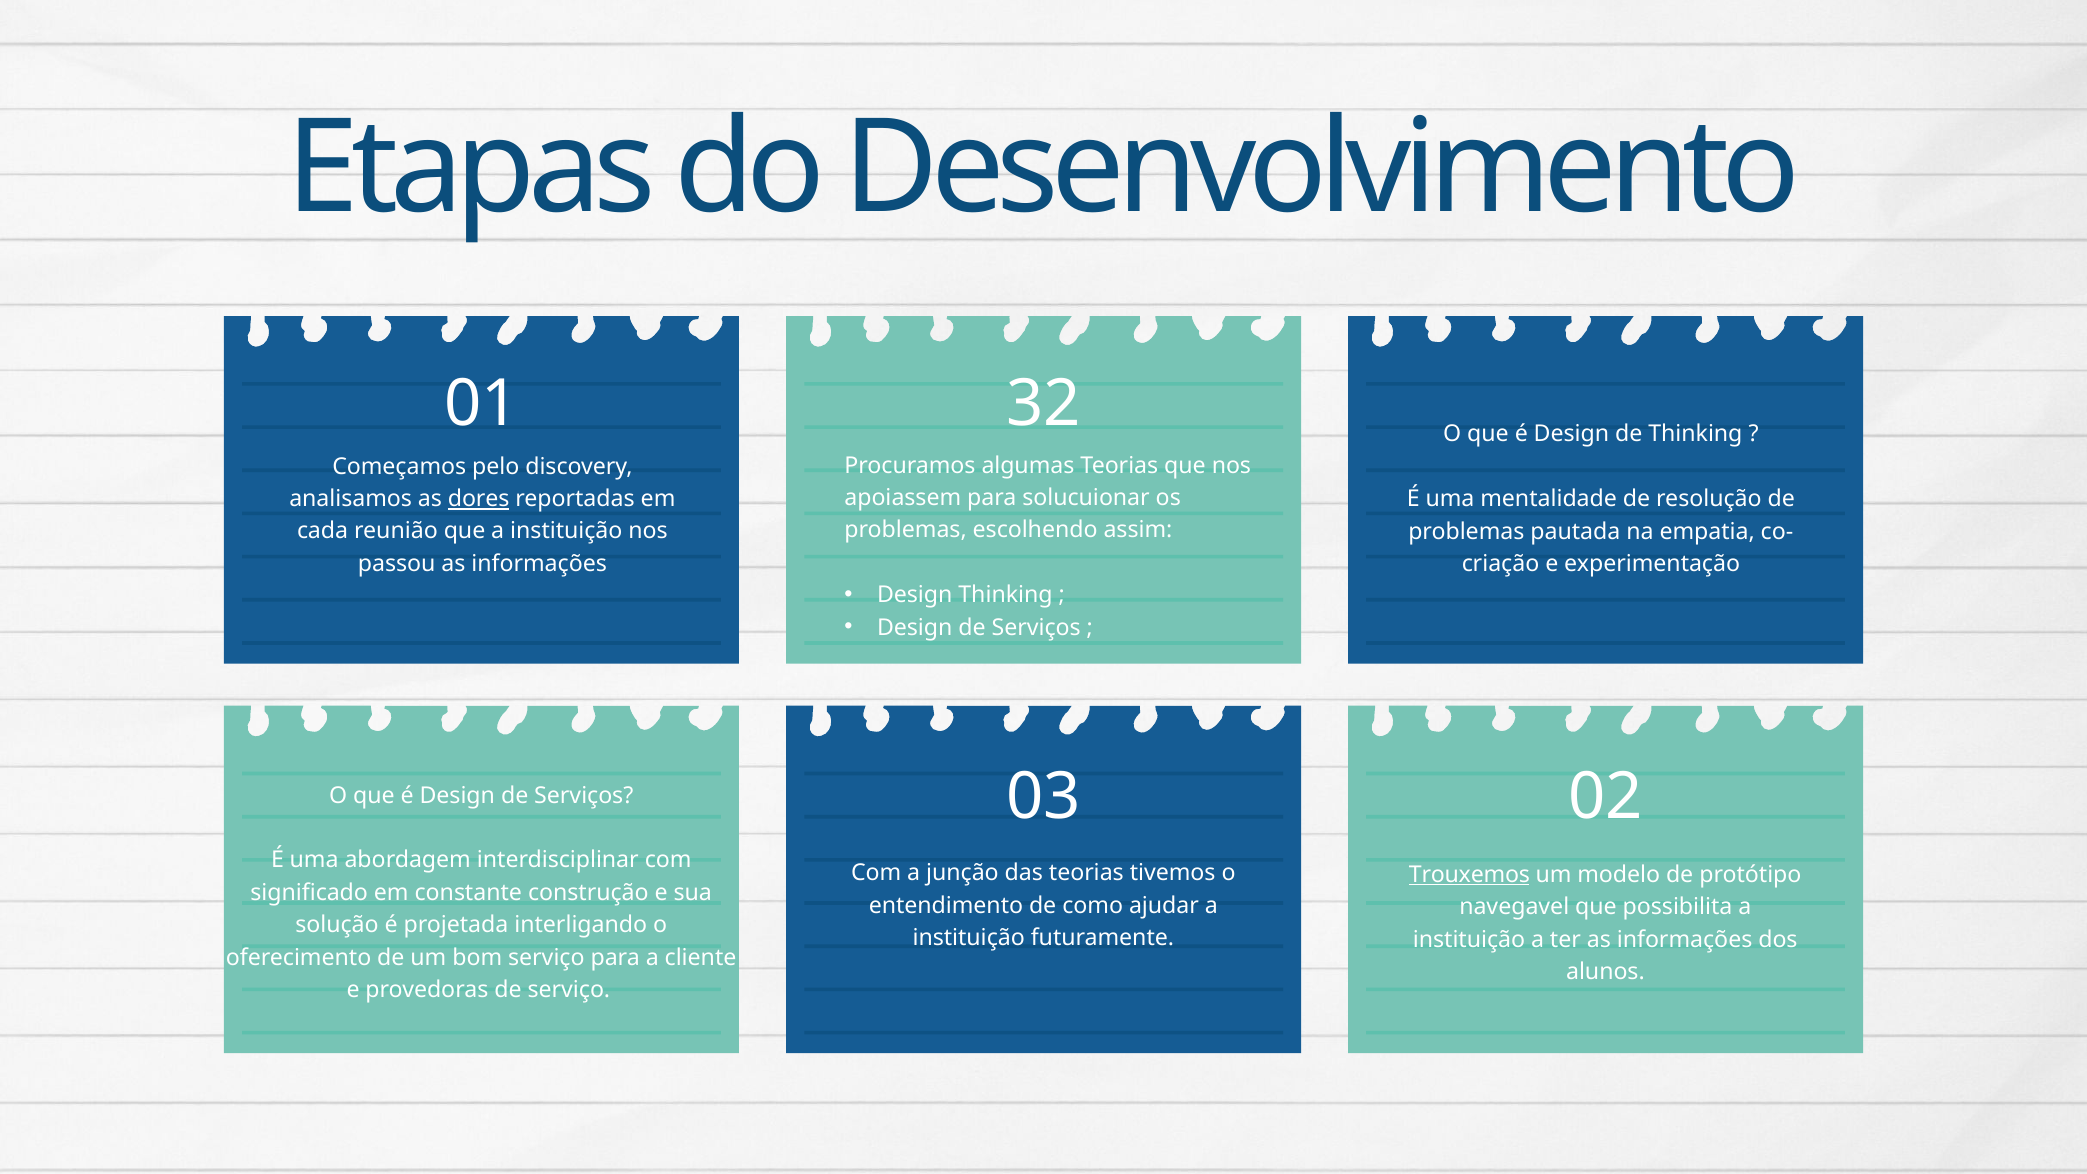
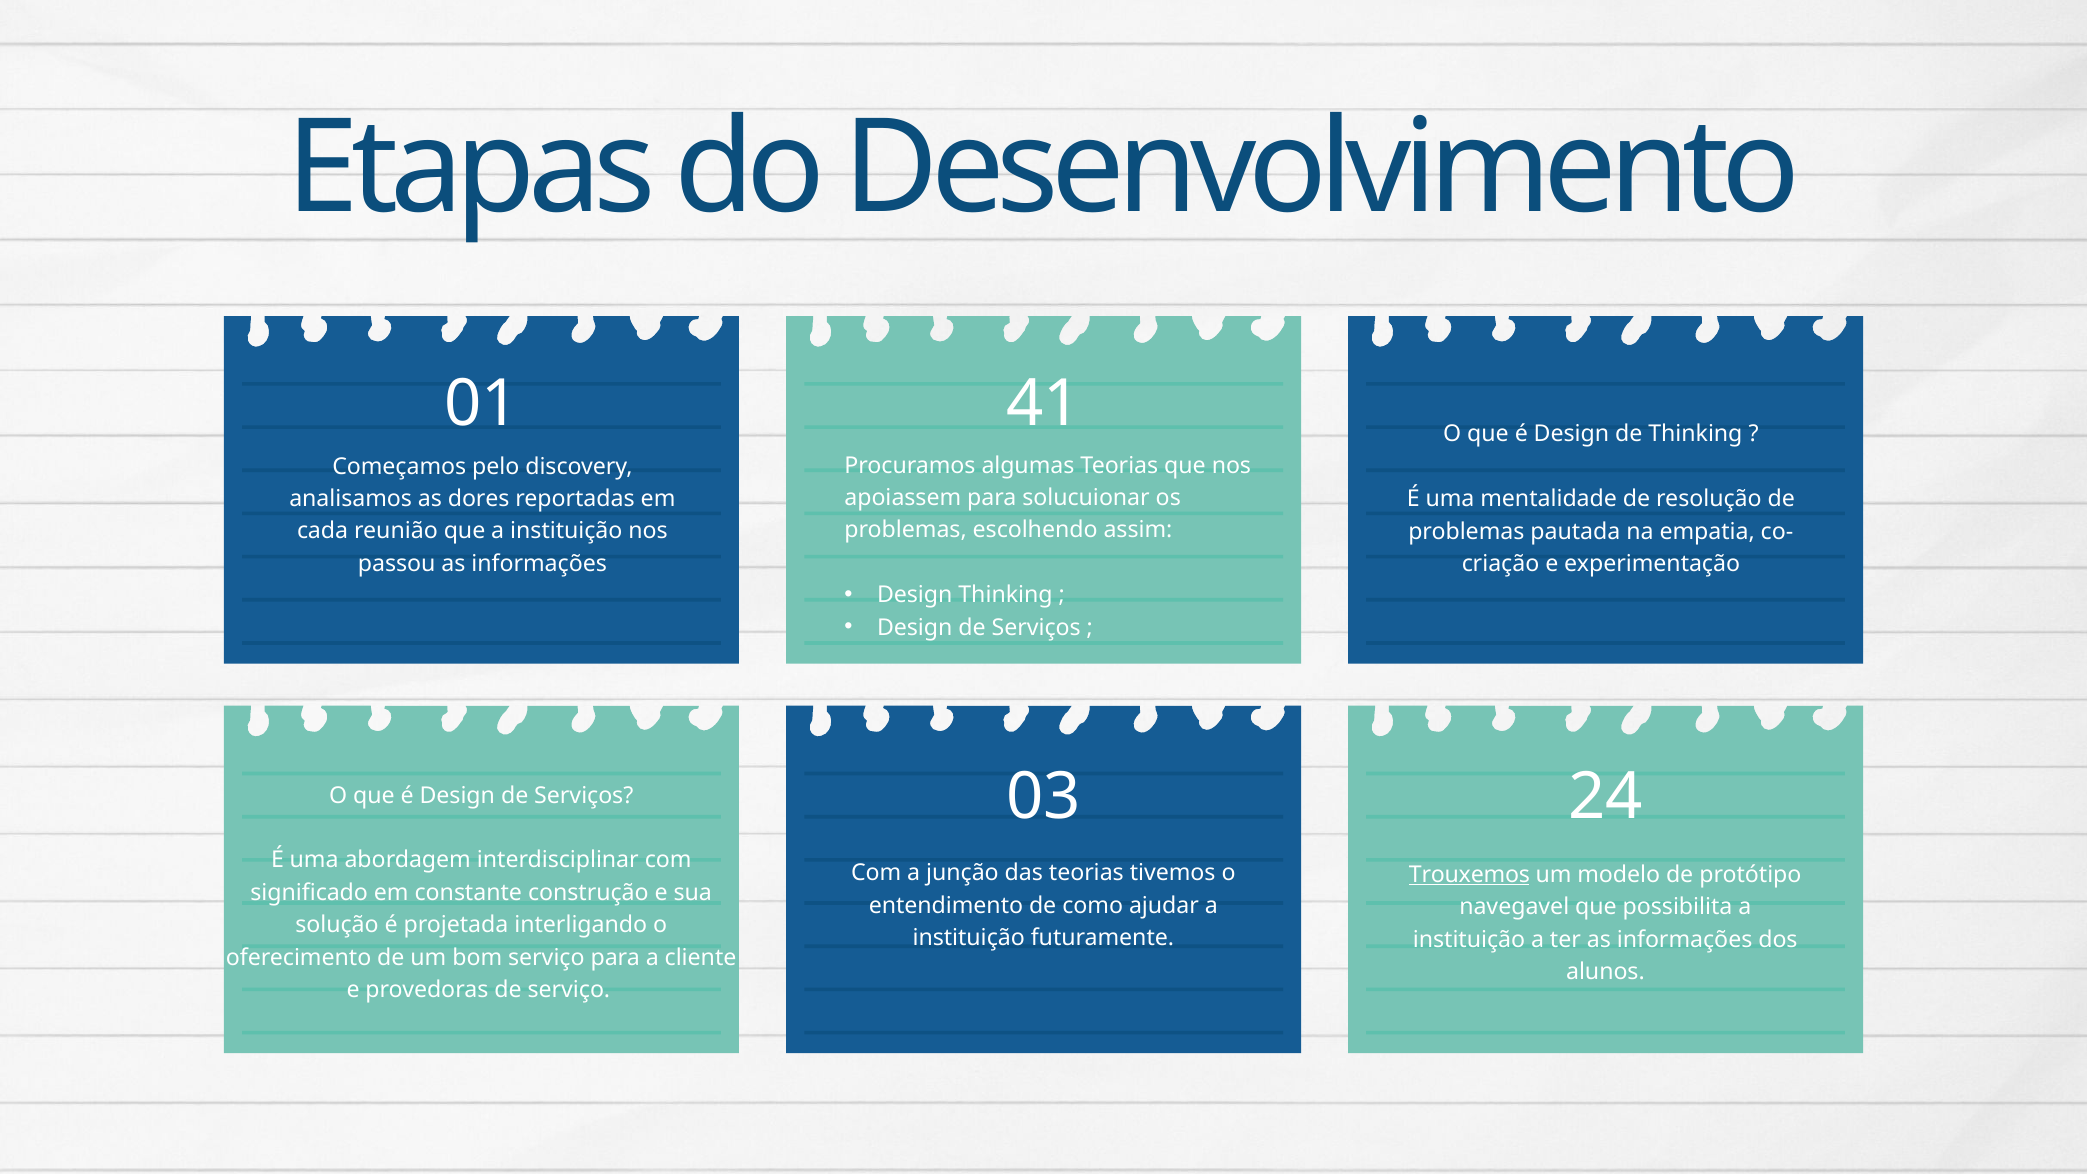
32: 32 -> 41
dores underline: present -> none
02: 02 -> 24
